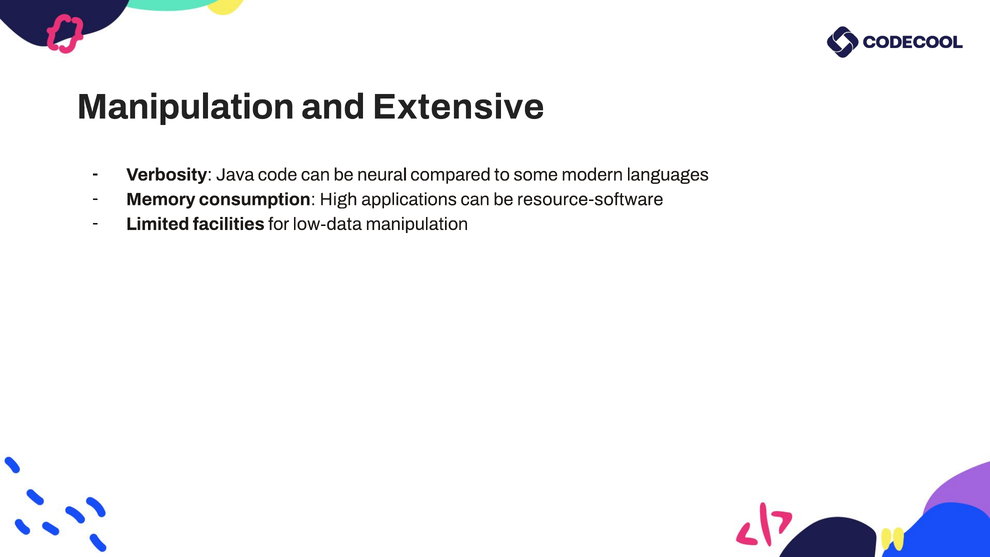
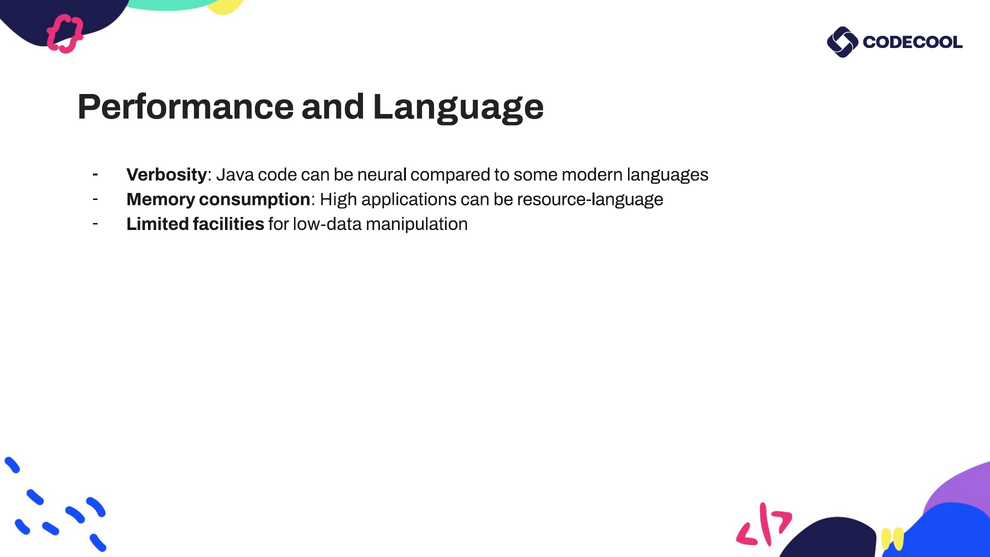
Manipulation at (186, 107): Manipulation -> Performance
Extensive: Extensive -> Language
resource-software: resource-software -> resource-language
